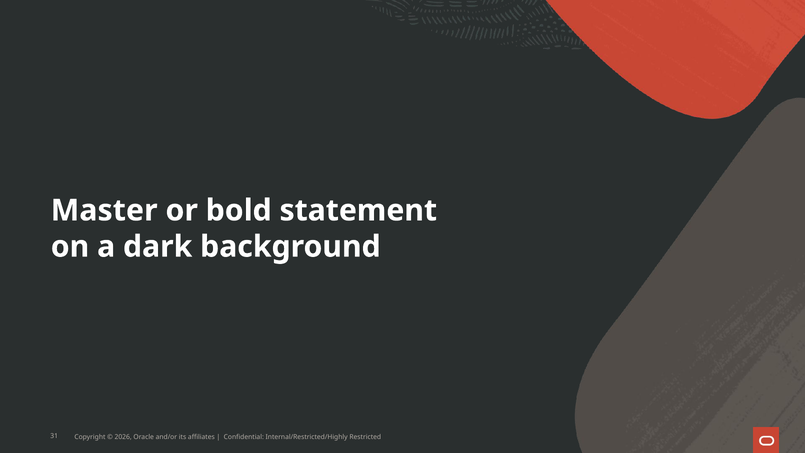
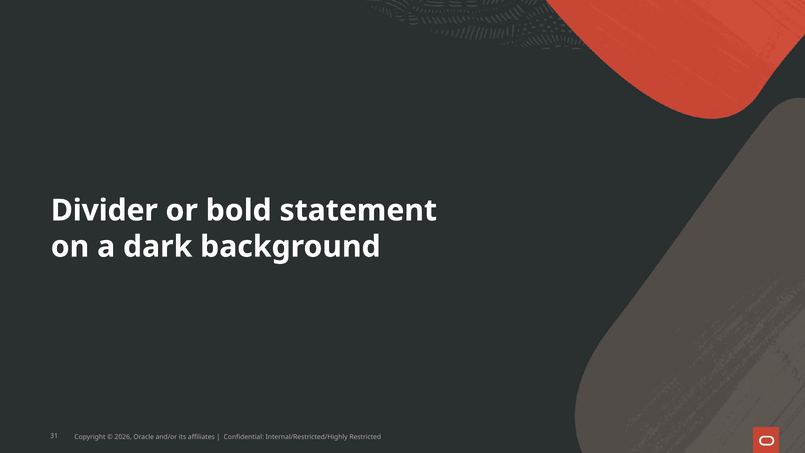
Master: Master -> Divider
